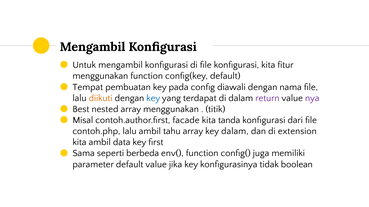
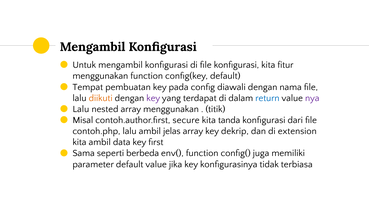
key at (153, 98) colour: blue -> purple
return colour: purple -> blue
Best at (81, 109): Best -> Lalu
facade: facade -> secure
tahu: tahu -> jelas
key dalam: dalam -> dekrip
boolean: boolean -> terbiasa
